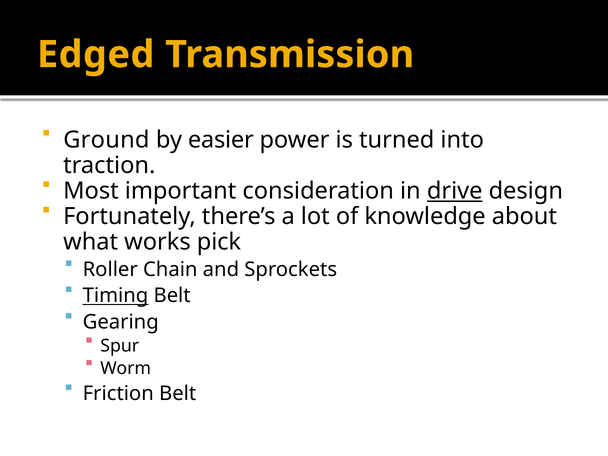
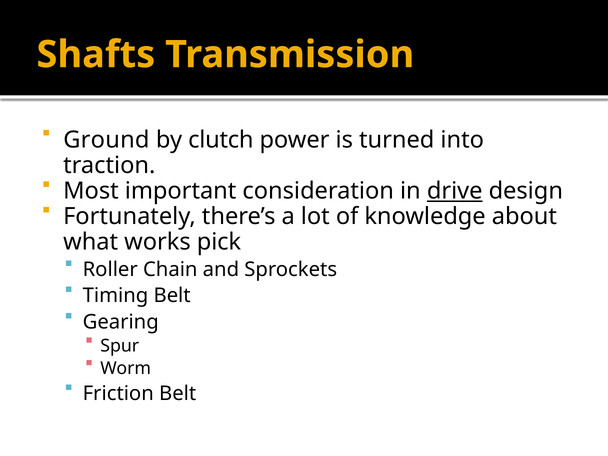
Edged: Edged -> Shafts
easier: easier -> clutch
Timing underline: present -> none
